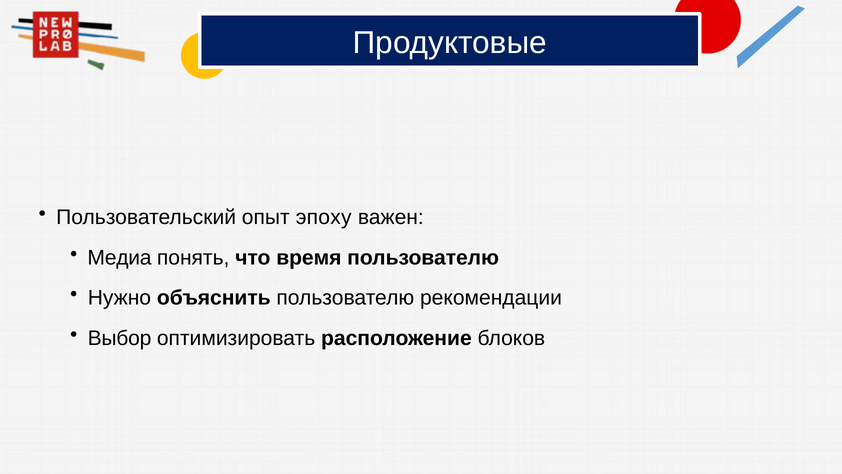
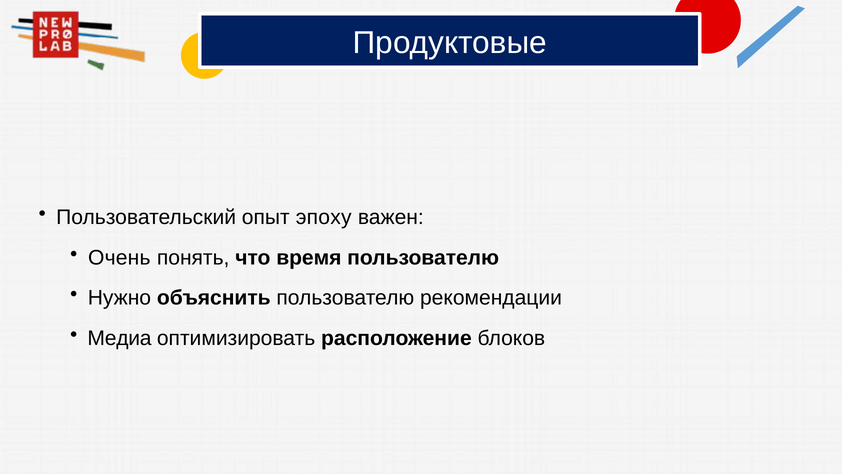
Медиа: Медиа -> Очень
Выбор: Выбор -> Медиа
